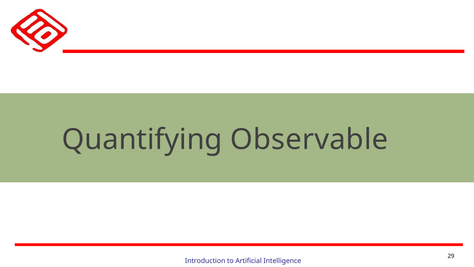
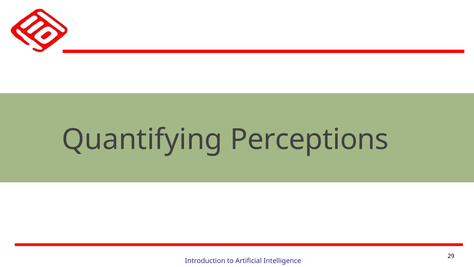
Observable: Observable -> Perceptions
